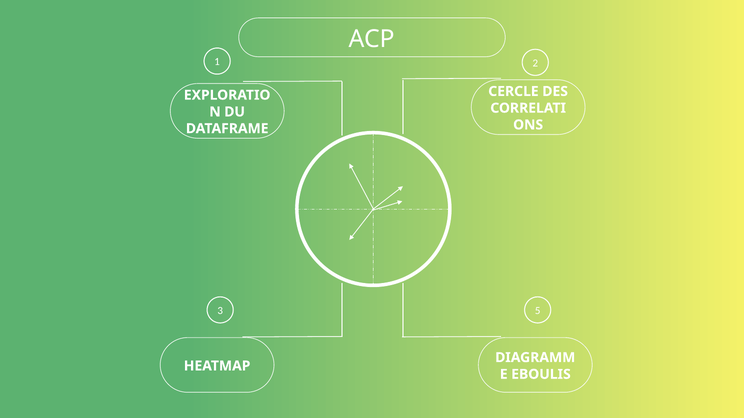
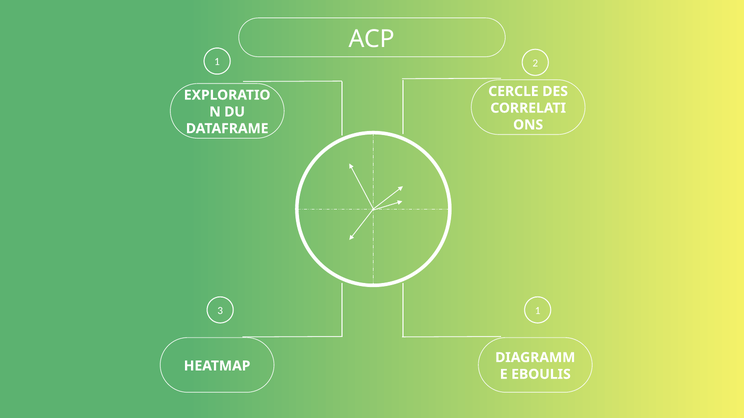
5 at (538, 311): 5 -> 1
